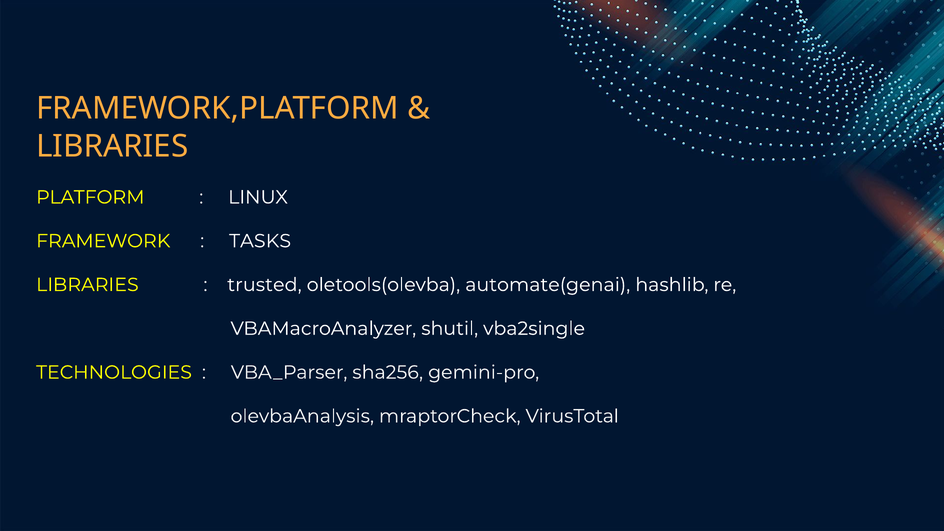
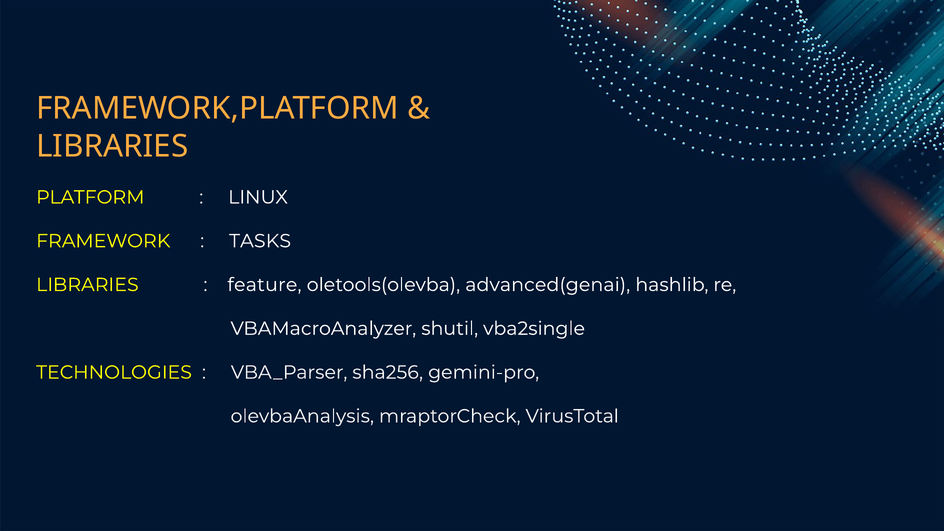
trusted: trusted -> feature
automate(genai: automate(genai -> advanced(genai
